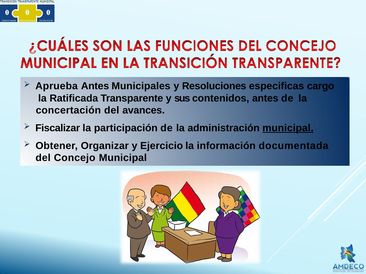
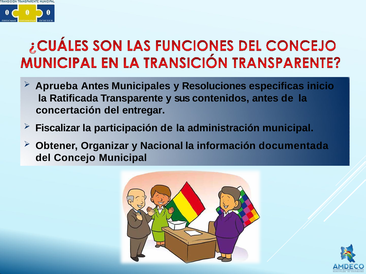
cargo: cargo -> inicio
avances: avances -> entregar
municipal at (288, 128) underline: present -> none
Ejercicio: Ejercicio -> Nacional
